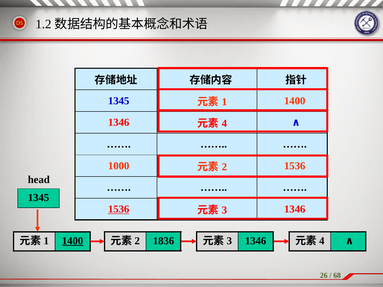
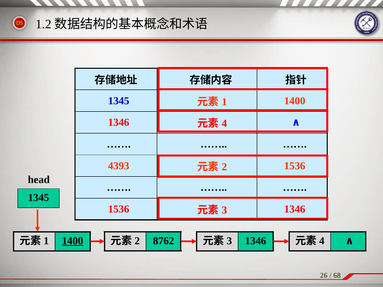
1000: 1000 -> 4393
1536 at (119, 209) underline: present -> none
1836: 1836 -> 8762
